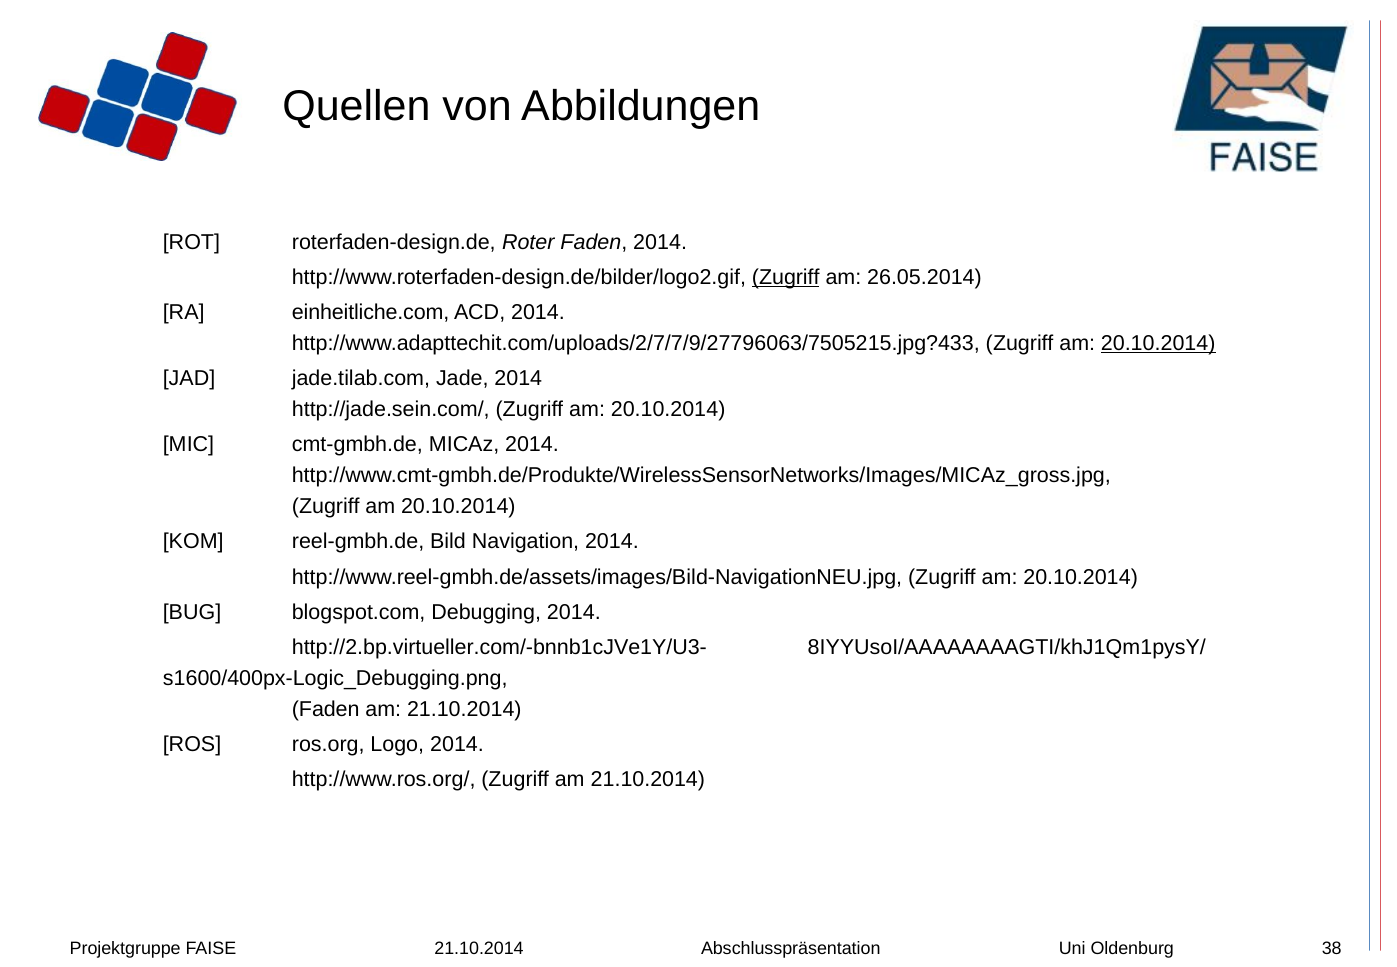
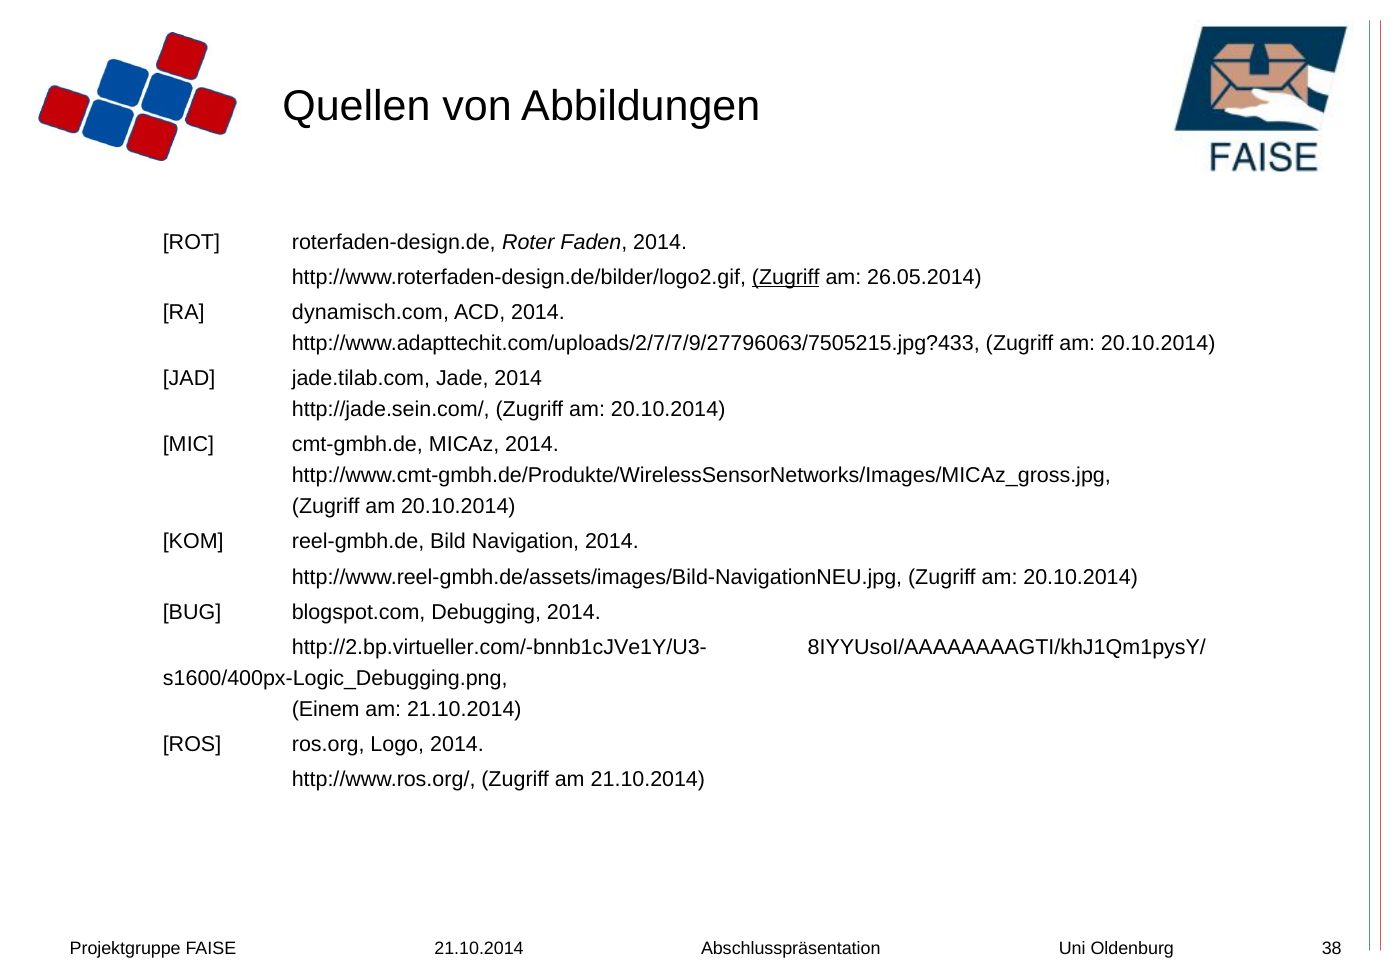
einheitliche.com: einheitliche.com -> dynamisch.com
20.10.2014 at (1158, 343) underline: present -> none
Faden at (326, 709): Faden -> Einem
